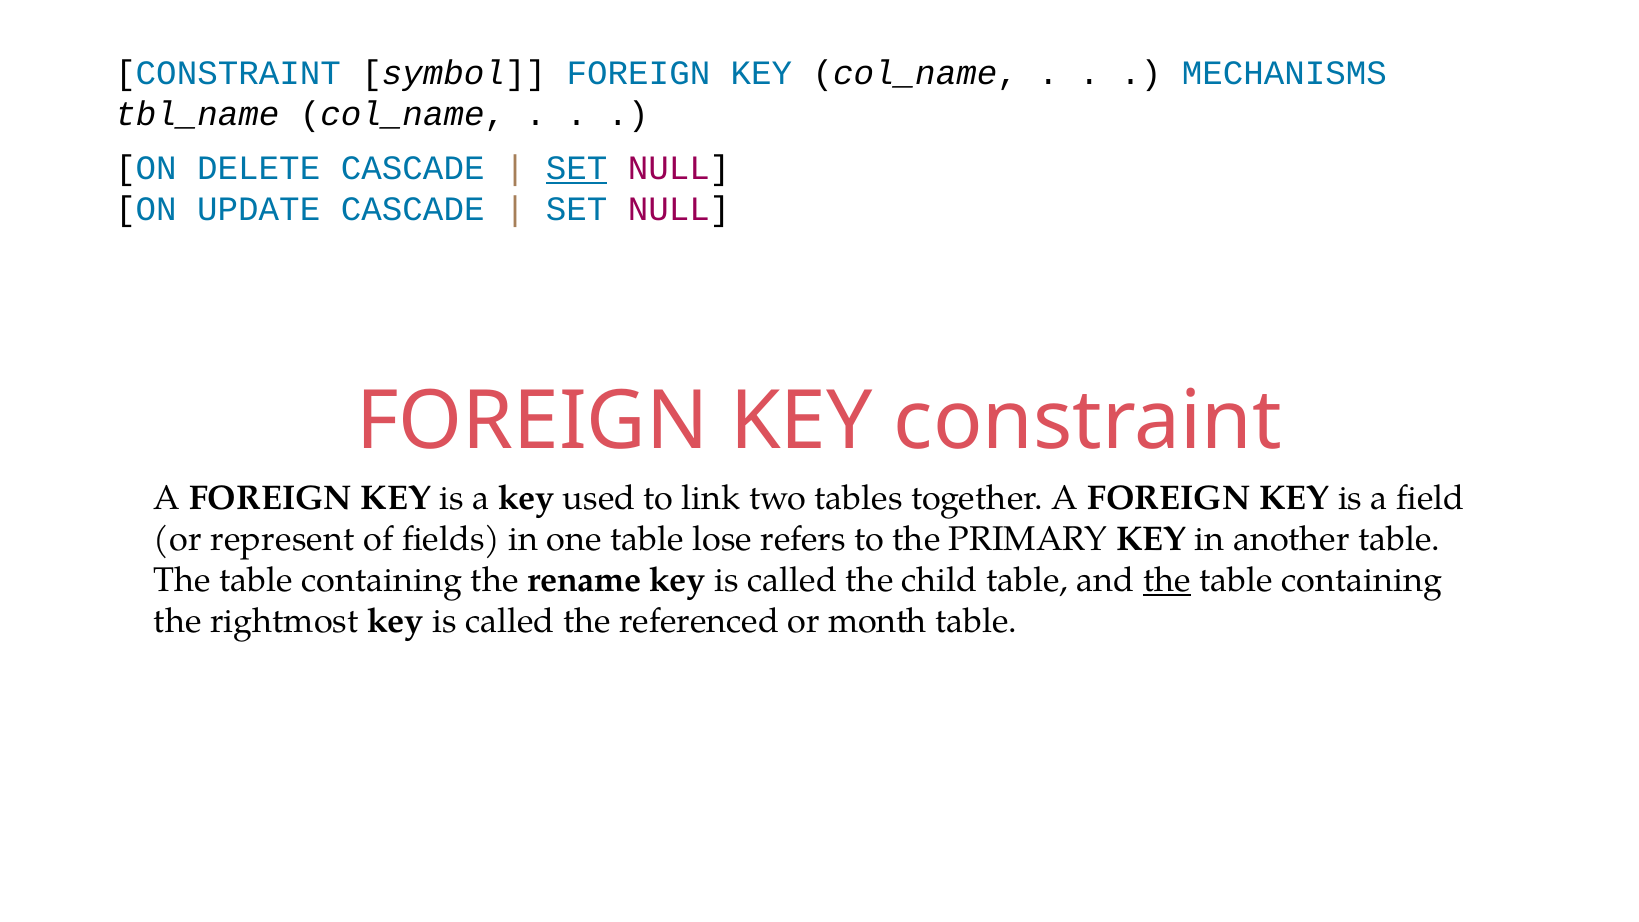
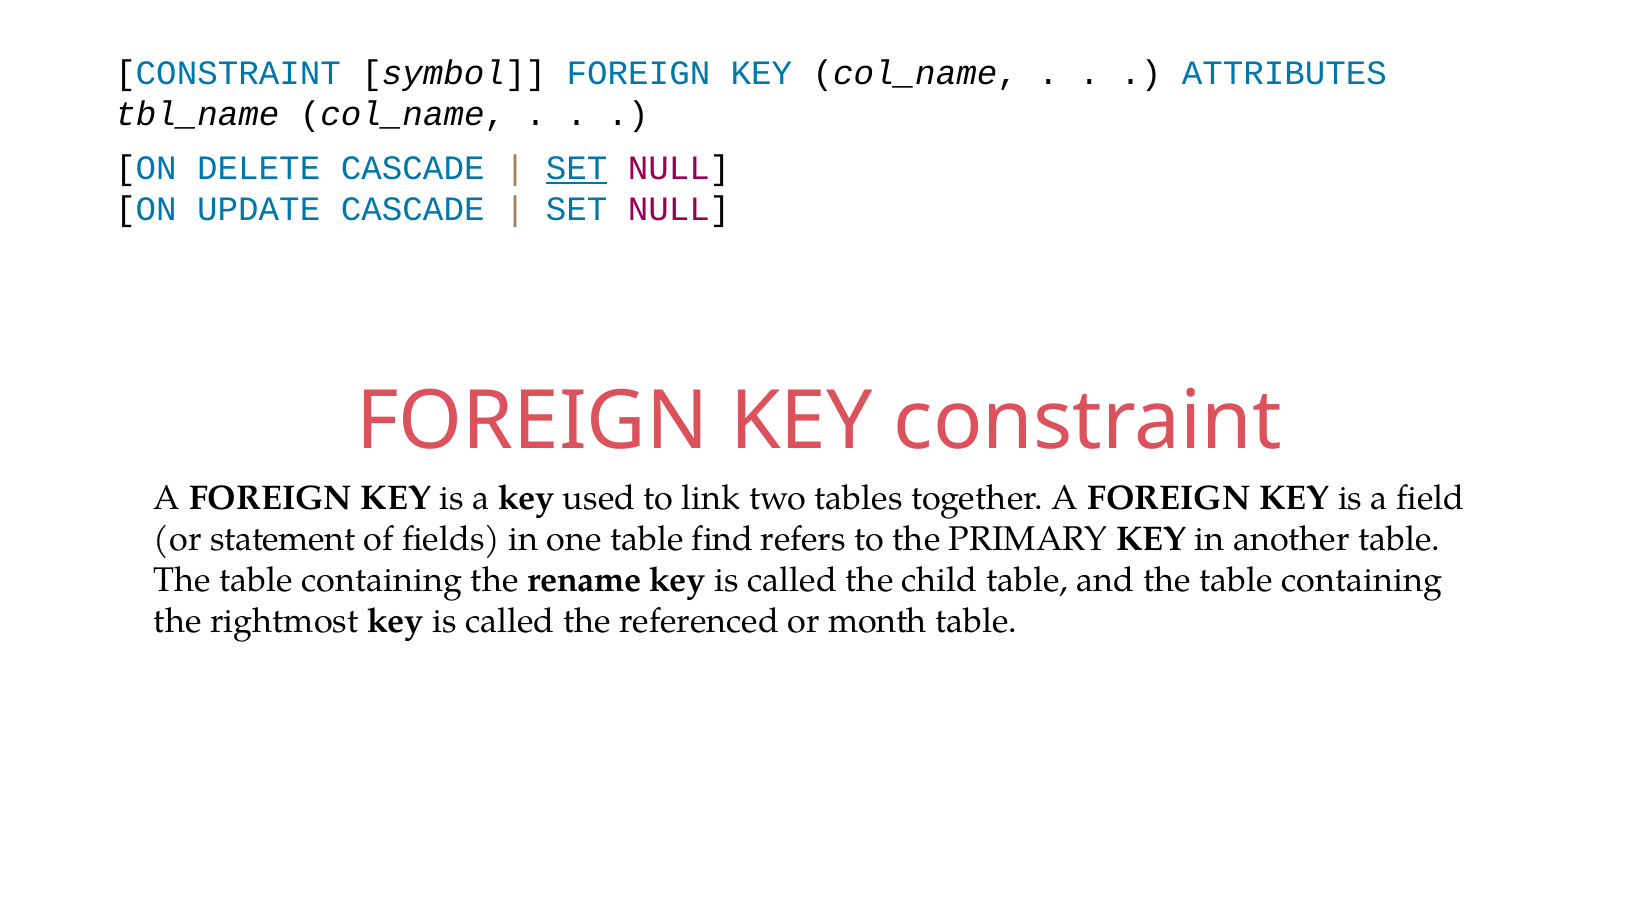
MECHANISMS: MECHANISMS -> ATTRIBUTES
represent: represent -> statement
lose: lose -> find
the at (1167, 581) underline: present -> none
